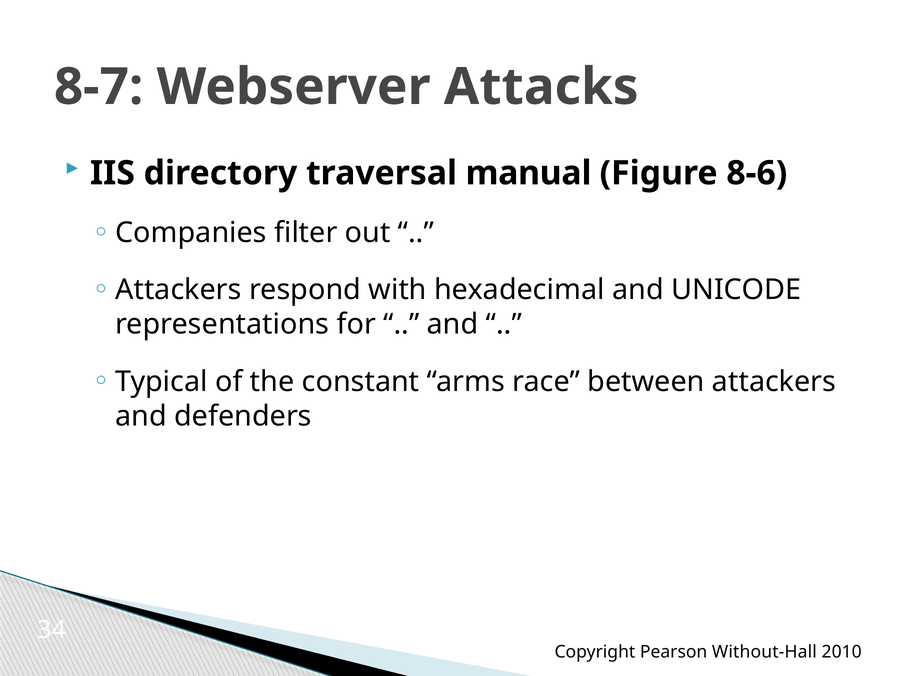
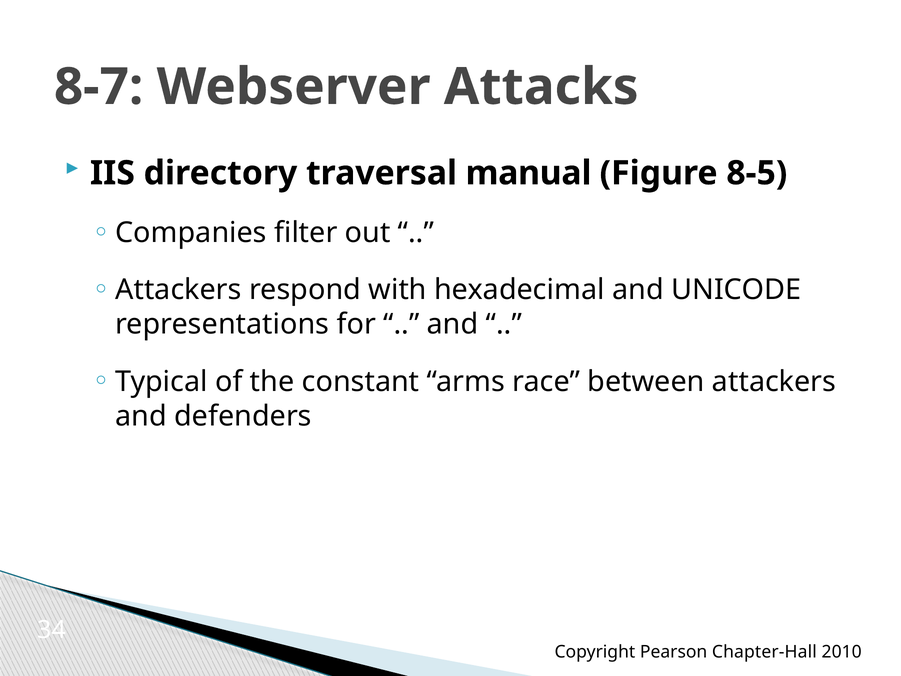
8-6: 8-6 -> 8-5
Without-Hall: Without-Hall -> Chapter-Hall
